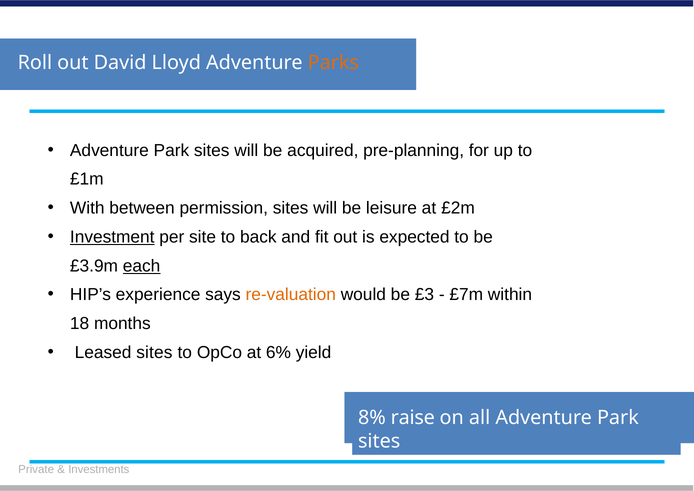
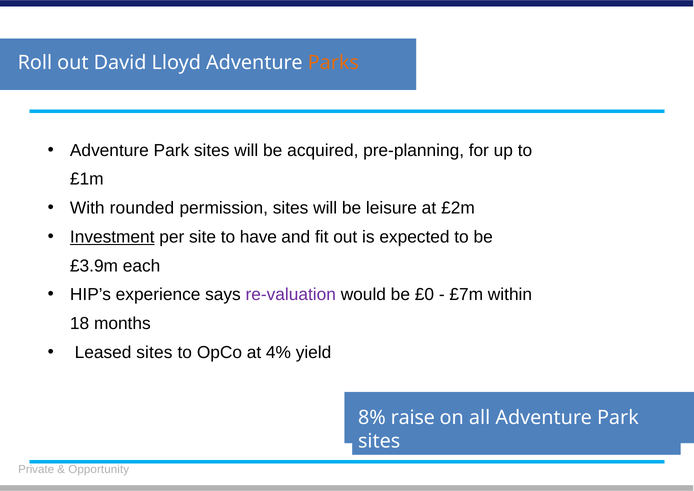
between: between -> rounded
back: back -> have
each underline: present -> none
re-valuation colour: orange -> purple
£3: £3 -> £0
6%: 6% -> 4%
Investments: Investments -> Opportunity
